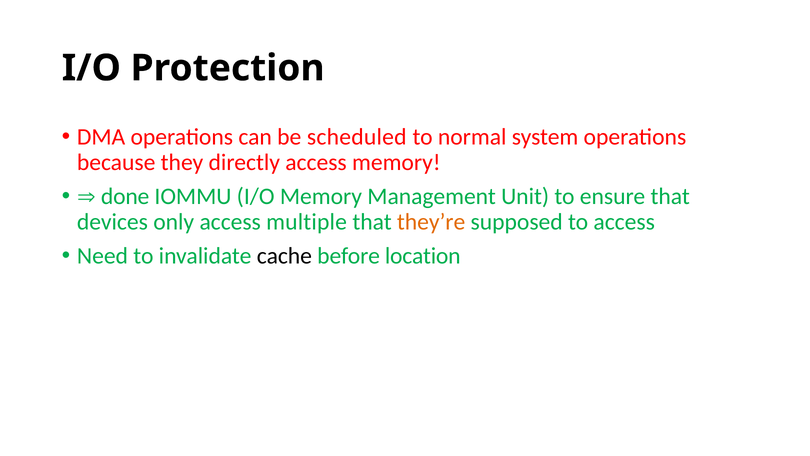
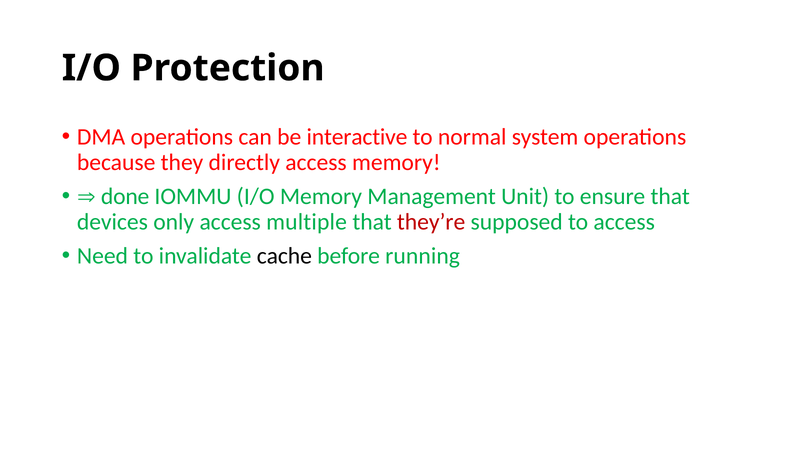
scheduled: scheduled -> interactive
they’re colour: orange -> red
location: location -> running
